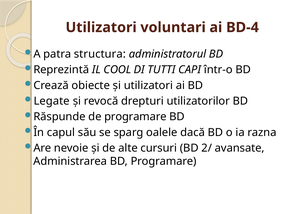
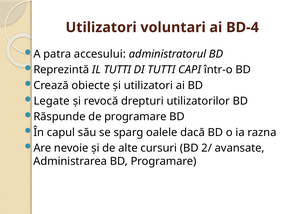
structura: structura -> accesului
IL COOL: COOL -> TUTTI
